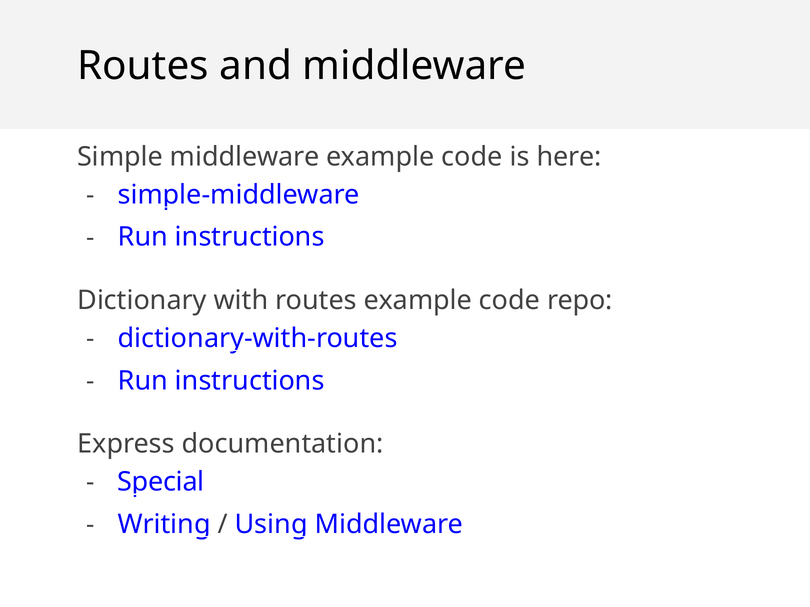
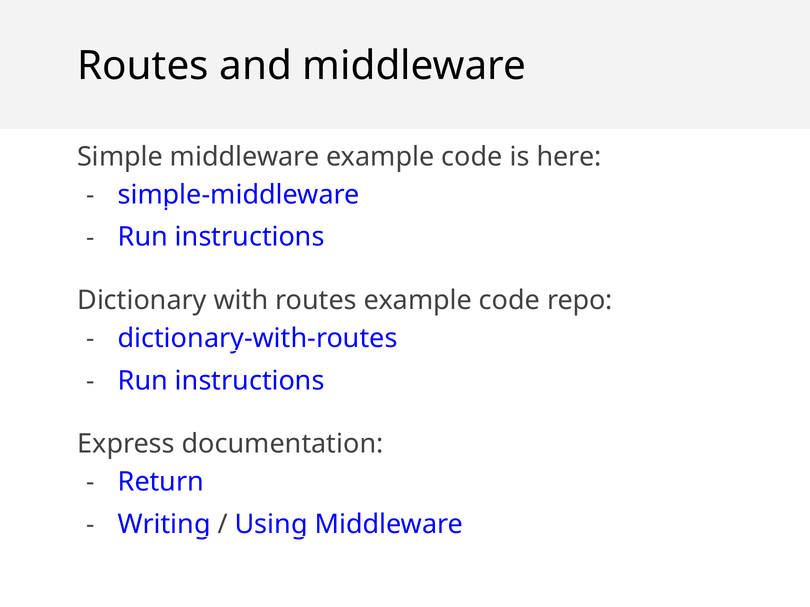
Special: Special -> Return
